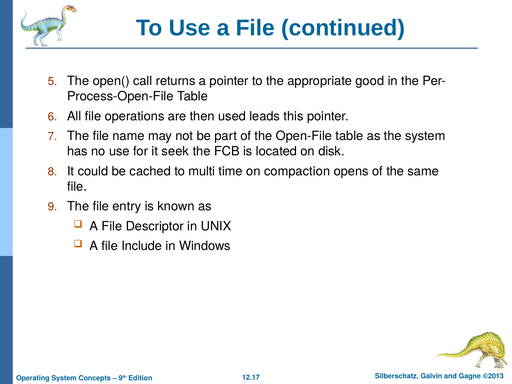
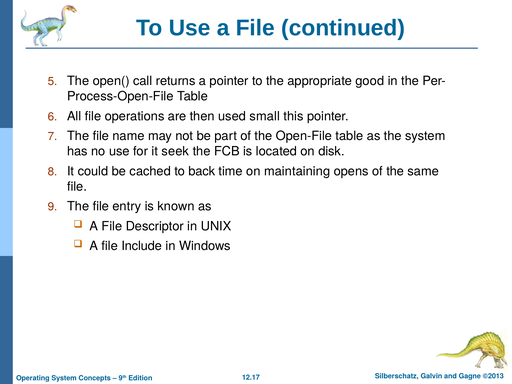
leads: leads -> small
multi: multi -> back
compaction: compaction -> maintaining
